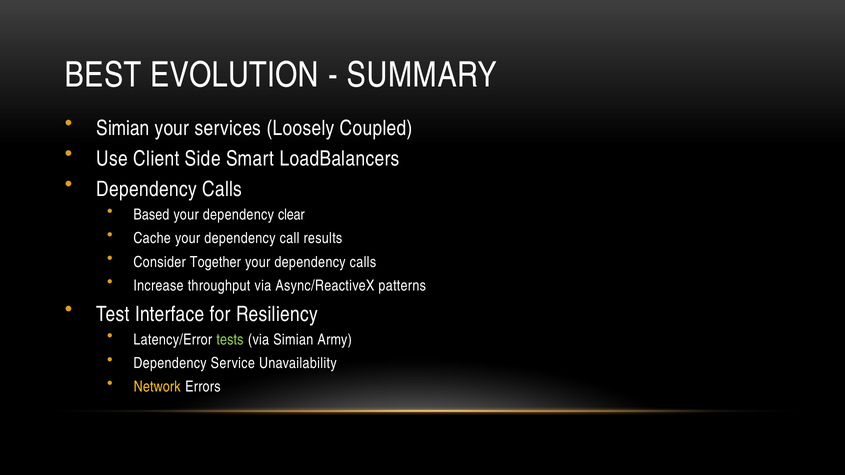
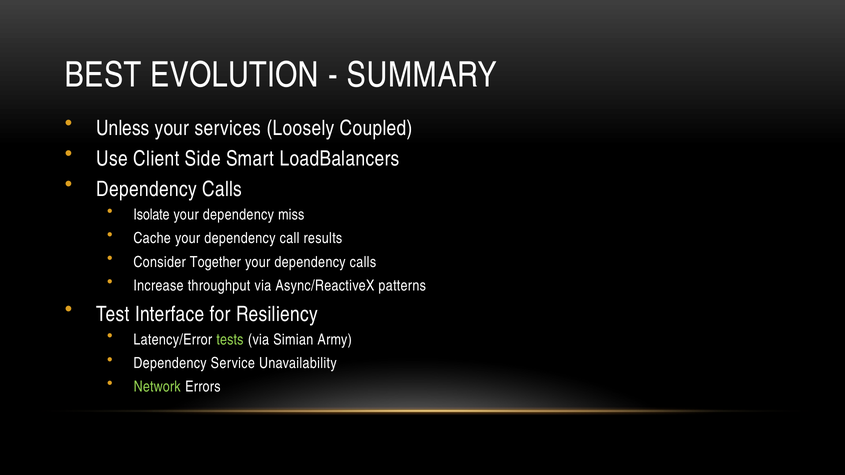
Simian at (123, 128): Simian -> Unless
Based: Based -> Isolate
clear: clear -> miss
Network colour: yellow -> light green
